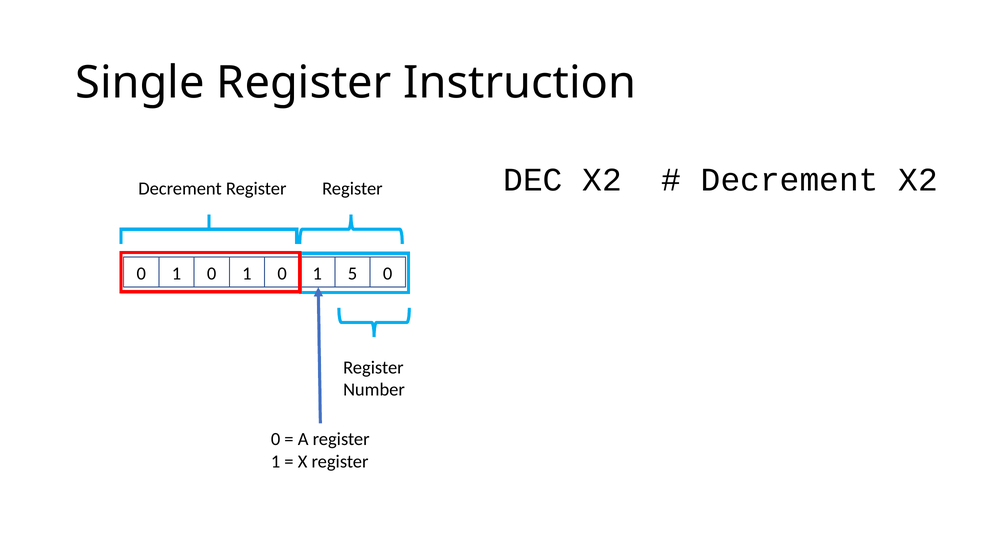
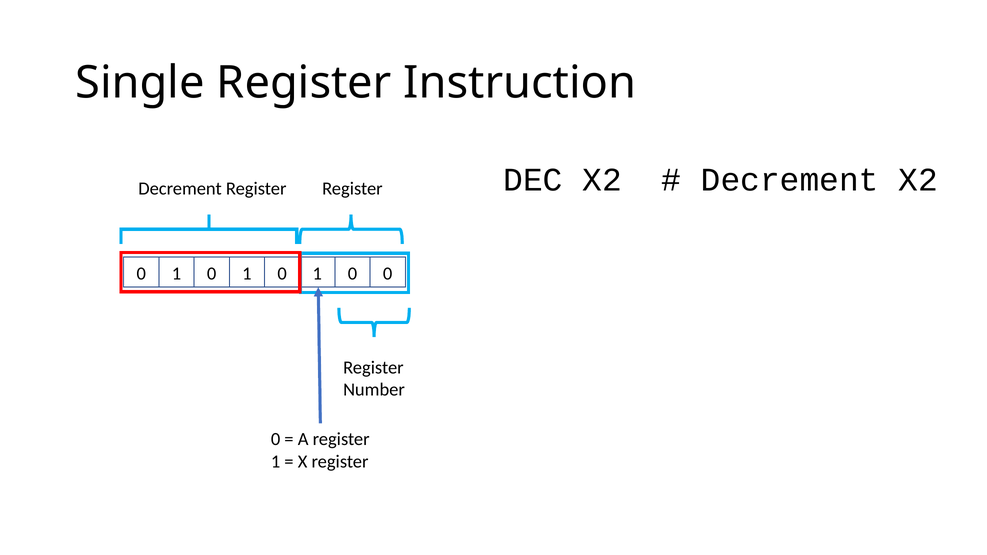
5 at (352, 274): 5 -> 0
